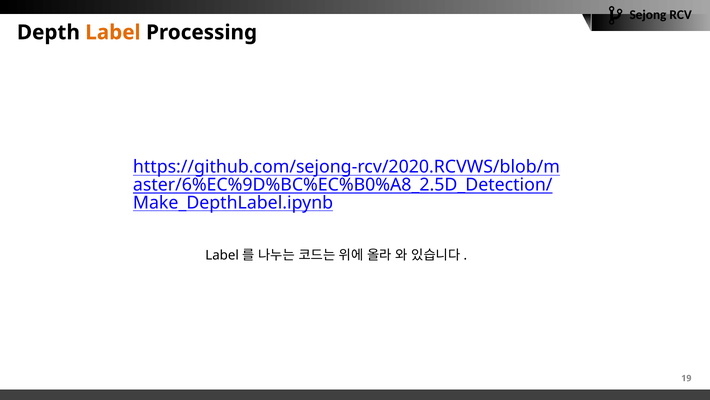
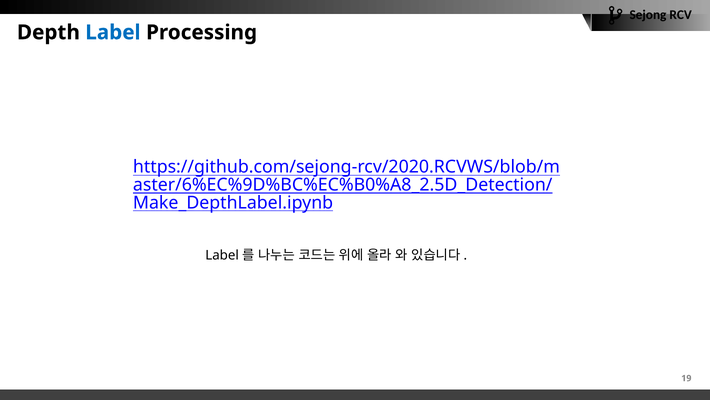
Label colour: orange -> blue
